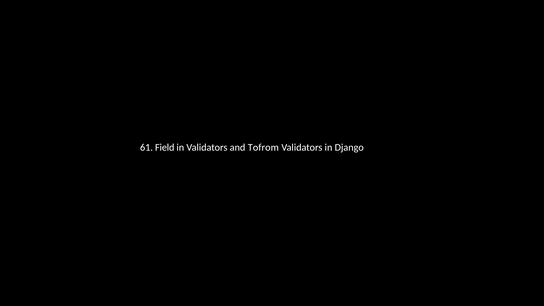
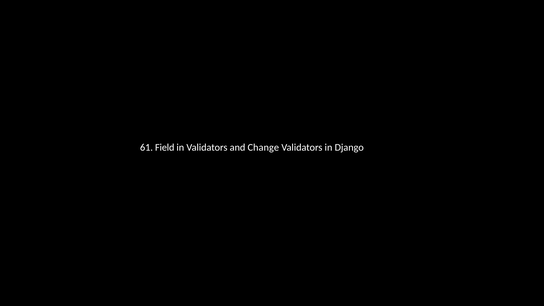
Tofrom: Tofrom -> Change
